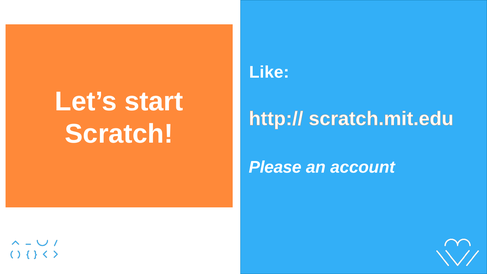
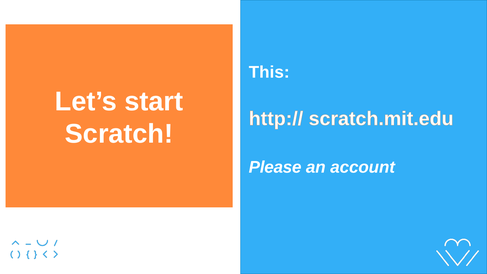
Like: Like -> This
